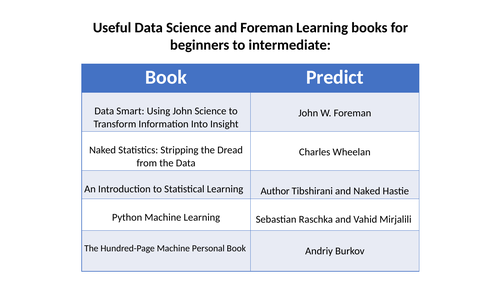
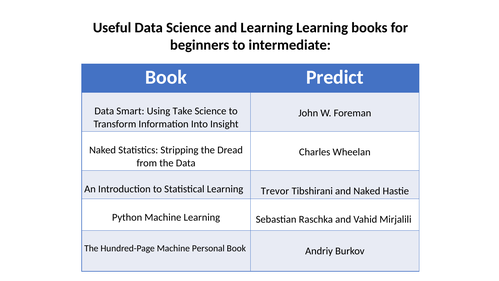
and Foreman: Foreman -> Learning
Using John: John -> Take
Author: Author -> Trevor
